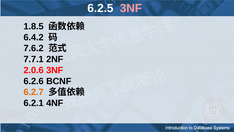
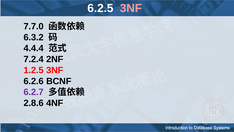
1.8.5: 1.8.5 -> 7.7.0
6.4.2: 6.4.2 -> 6.3.2
7.6.2: 7.6.2 -> 4.4.4
7.7.1: 7.7.1 -> 7.2.4
2.0.6: 2.0.6 -> 1.2.5
6.2.7 colour: orange -> purple
6.2.1: 6.2.1 -> 2.8.6
